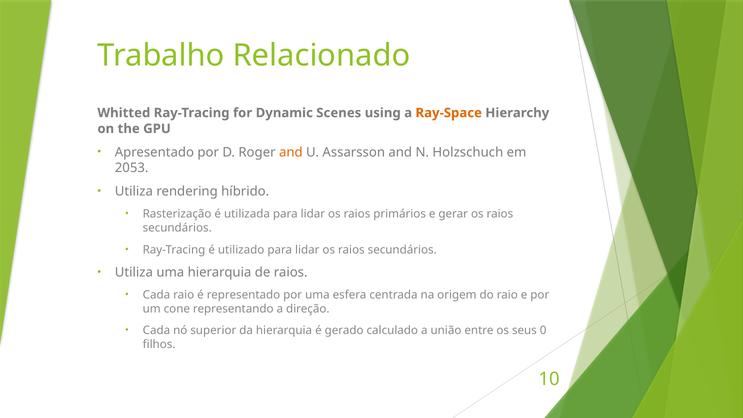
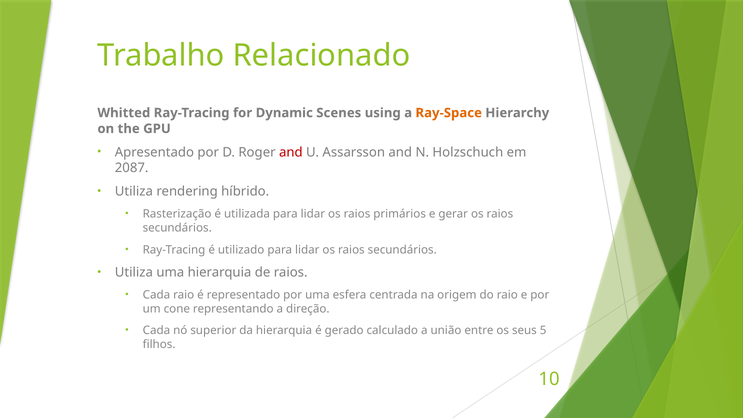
and at (291, 152) colour: orange -> red
2053: 2053 -> 2087
0: 0 -> 5
